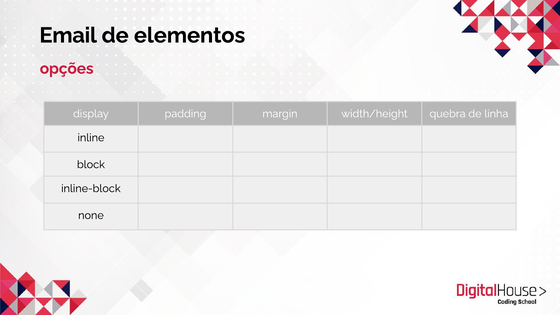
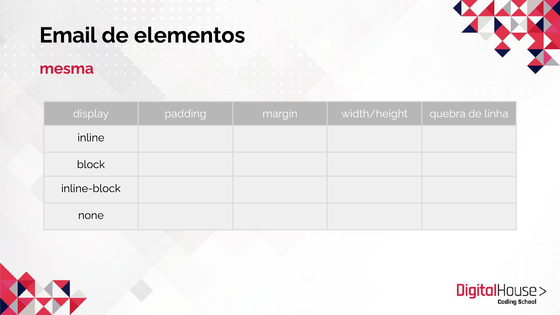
opções: opções -> mesma
